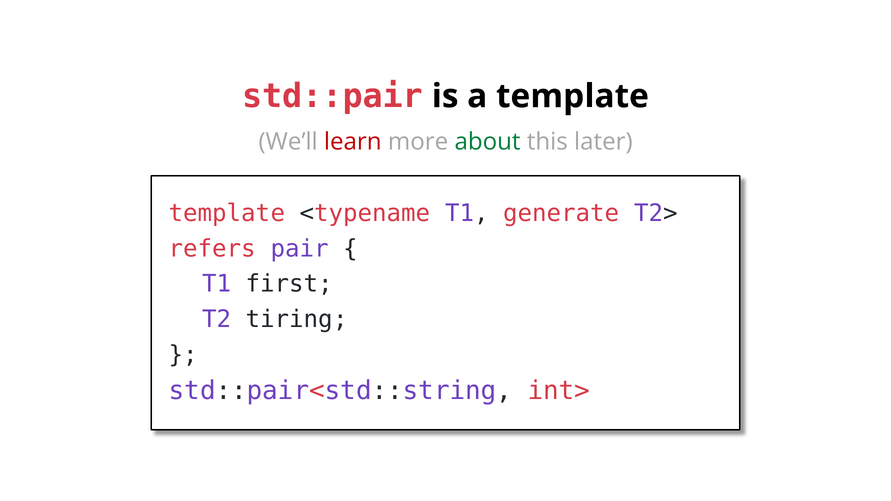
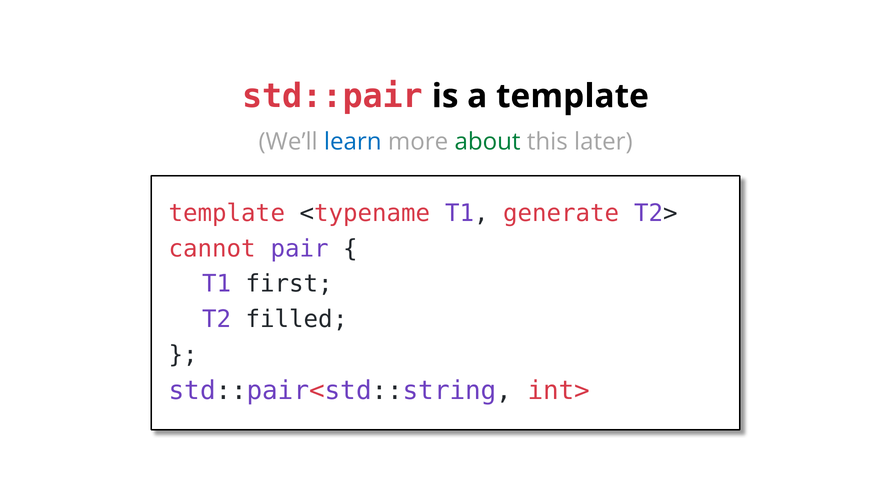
learn colour: red -> blue
refers: refers -> cannot
tiring: tiring -> filled
